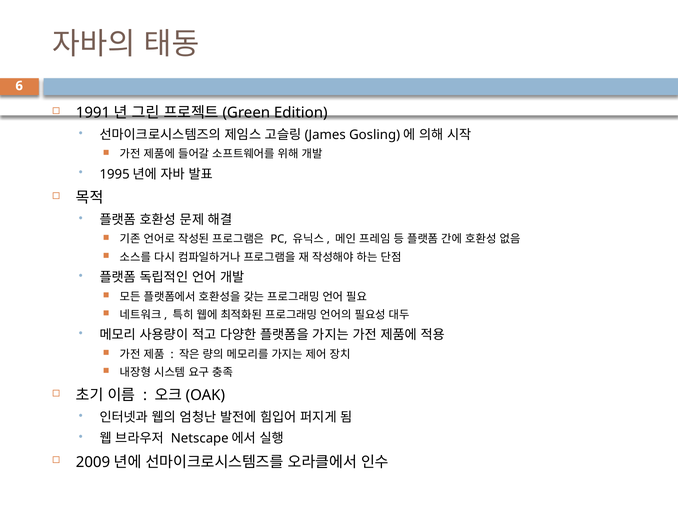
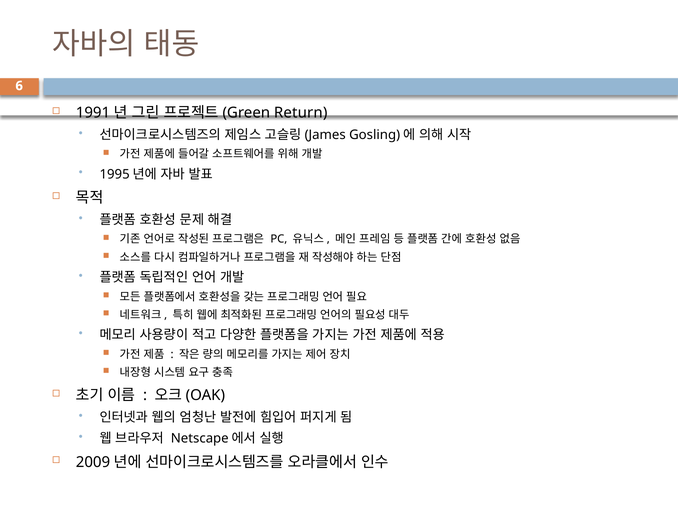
Edition: Edition -> Return
